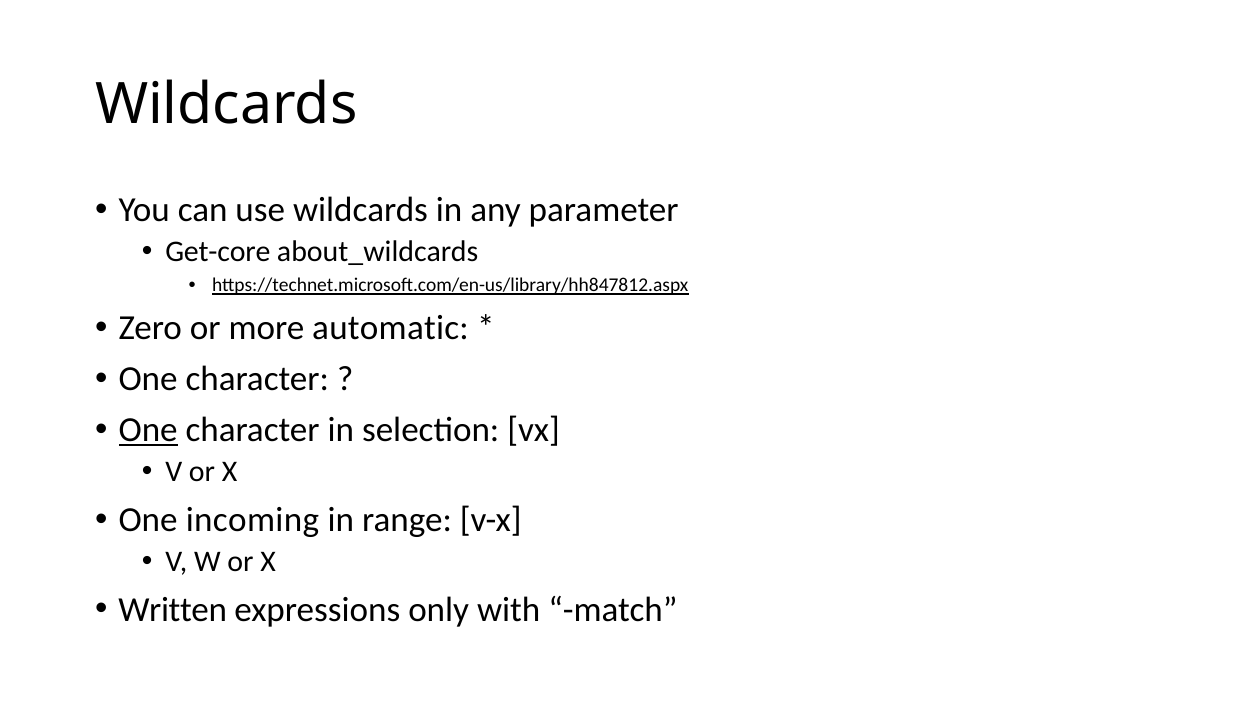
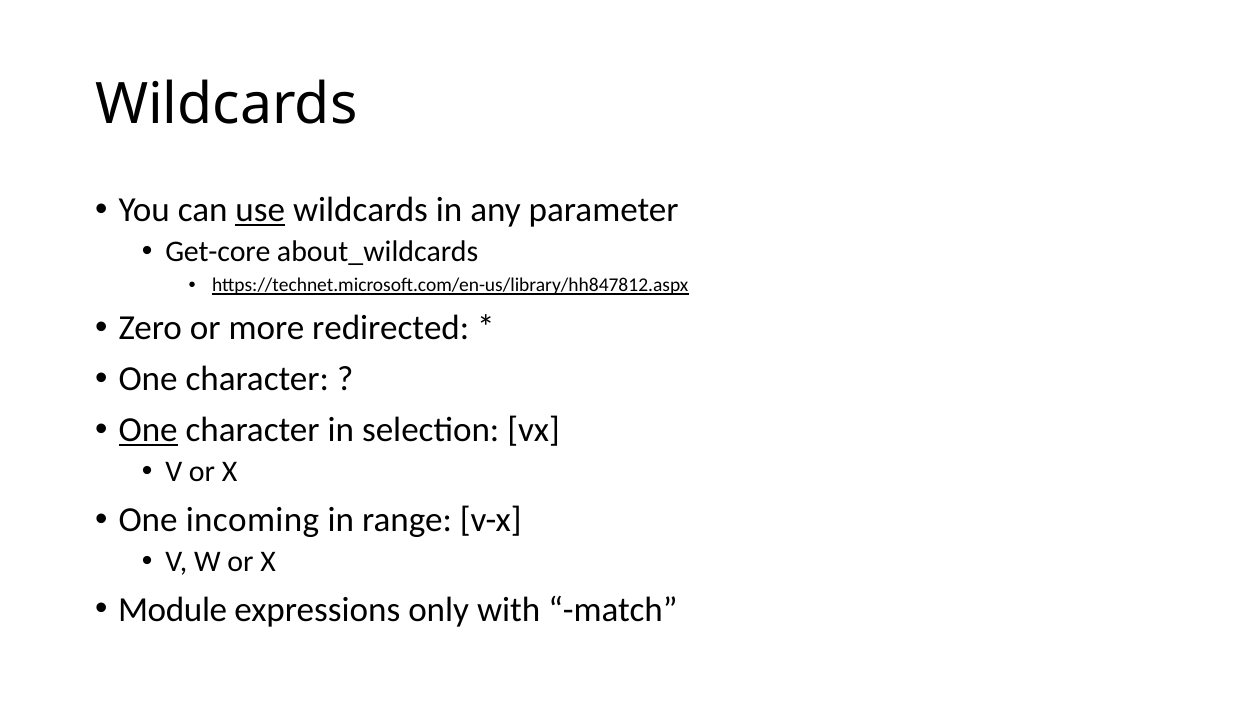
use underline: none -> present
automatic: automatic -> redirected
Written: Written -> Module
